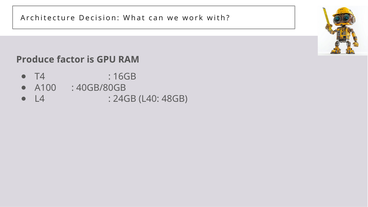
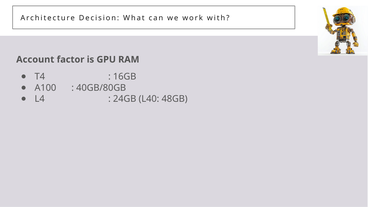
Produce: Produce -> Account
